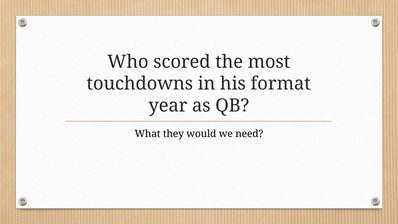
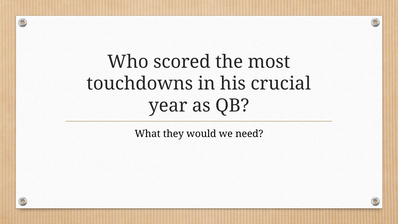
format: format -> crucial
